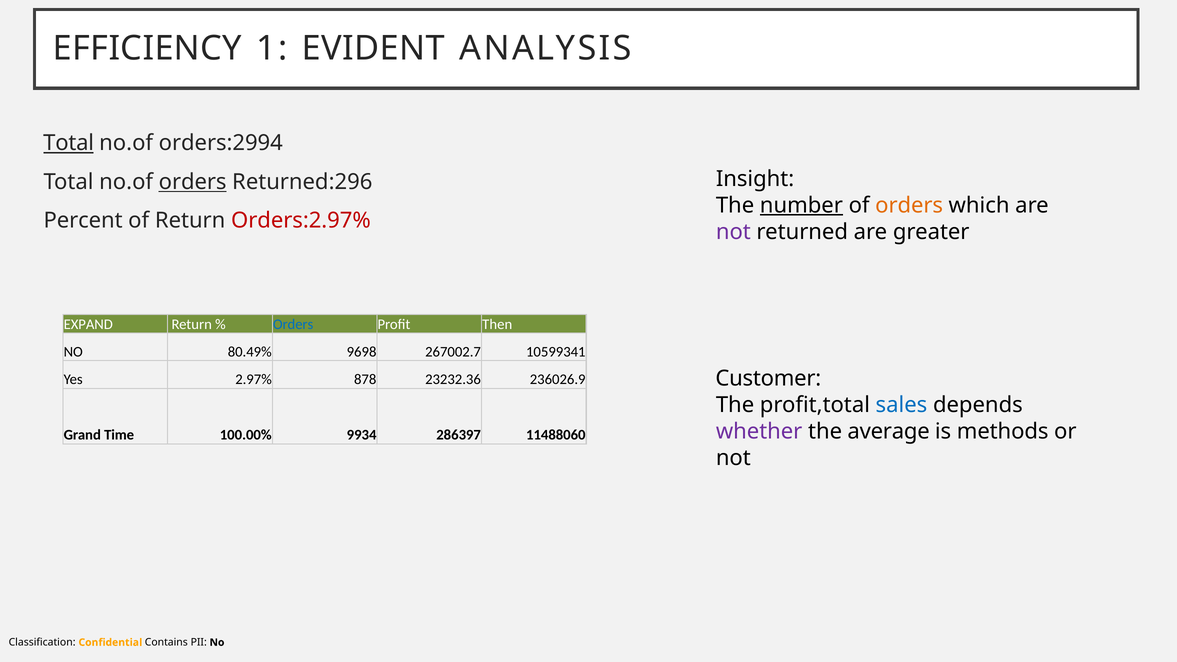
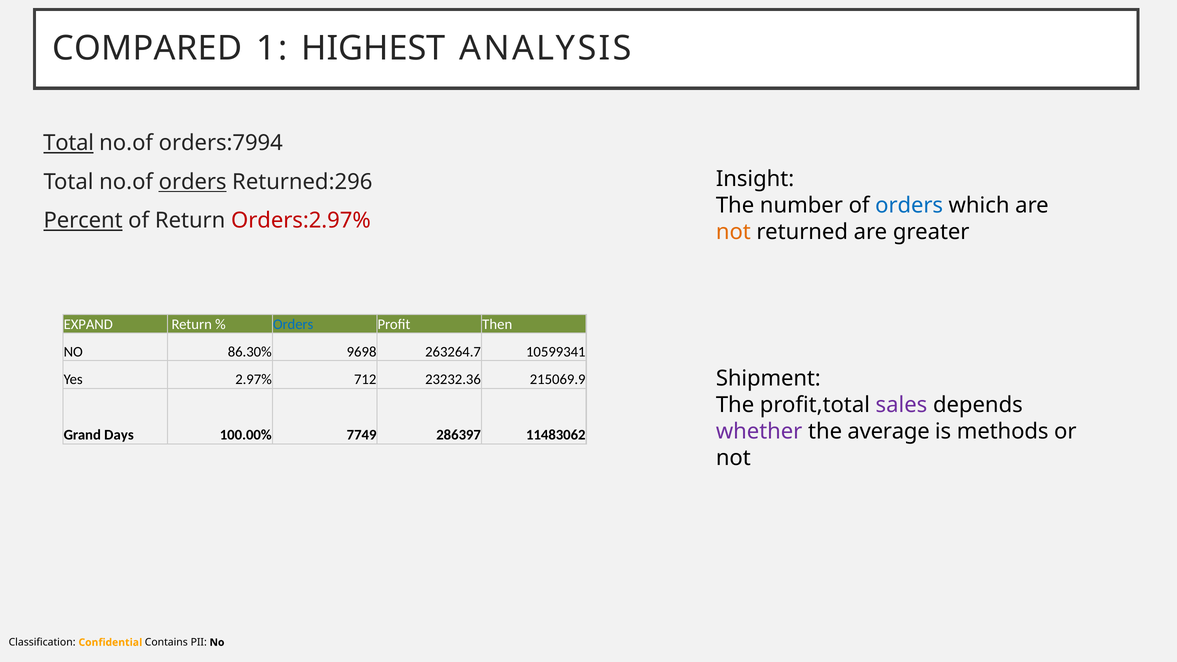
EFFICIENCY: EFFICIENCY -> COMPARED
EVIDENT: EVIDENT -> HIGHEST
orders:2994: orders:2994 -> orders:7994
number underline: present -> none
orders at (909, 205) colour: orange -> blue
Percent underline: none -> present
not at (733, 232) colour: purple -> orange
80.49%: 80.49% -> 86.30%
267002.7: 267002.7 -> 263264.7
Customer: Customer -> Shipment
878: 878 -> 712
236026.9: 236026.9 -> 215069.9
sales colour: blue -> purple
Time: Time -> Days
9934: 9934 -> 7749
11488060: 11488060 -> 11483062
